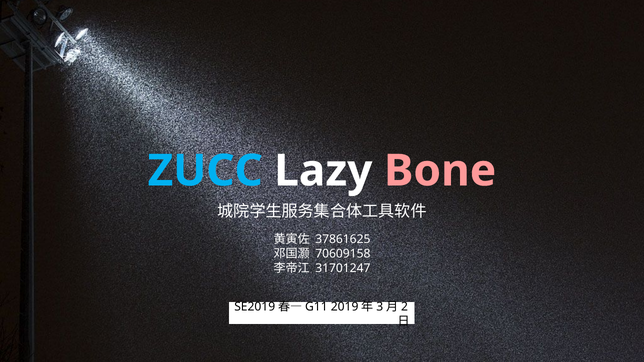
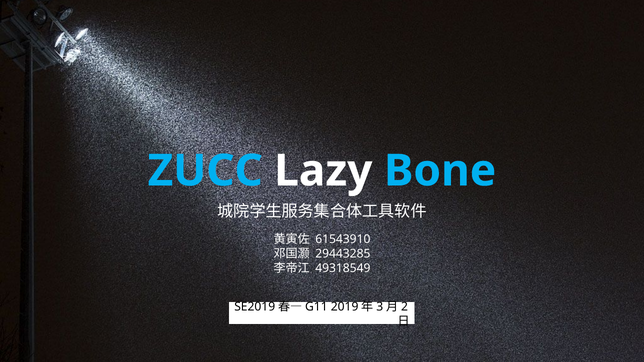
Bone colour: pink -> light blue
37861625: 37861625 -> 61543910
70609158: 70609158 -> 29443285
31701247: 31701247 -> 49318549
